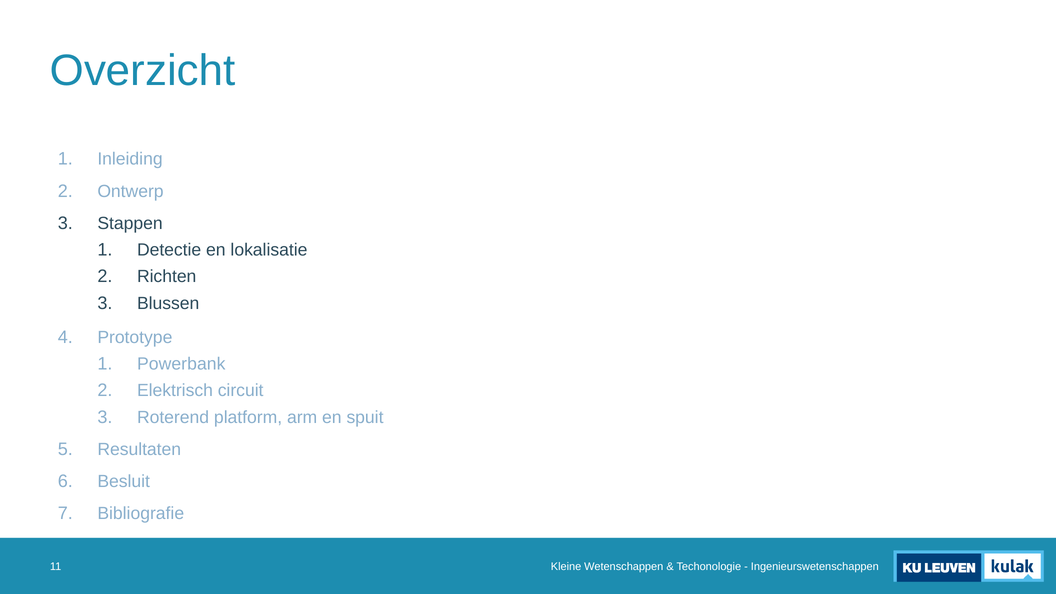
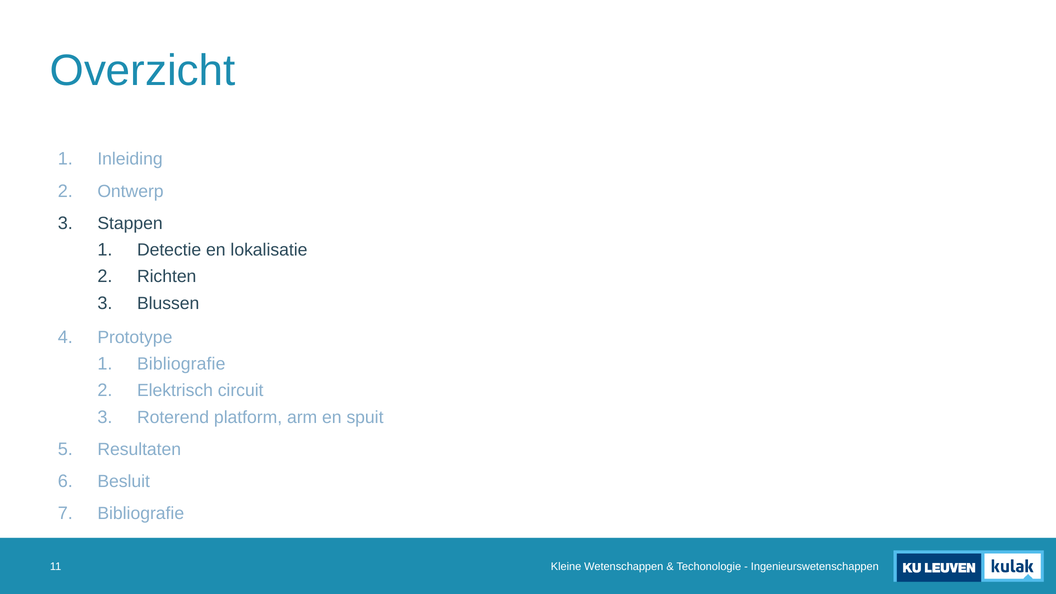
Powerbank at (181, 364): Powerbank -> Bibliografie
